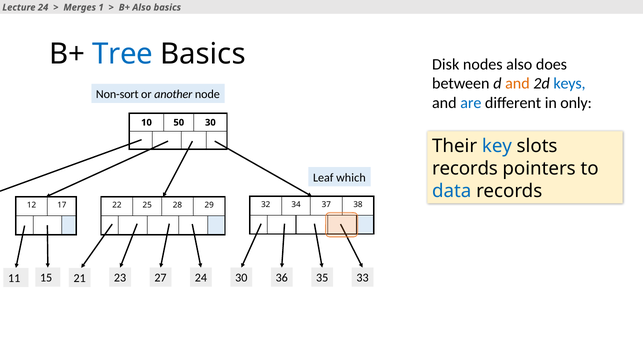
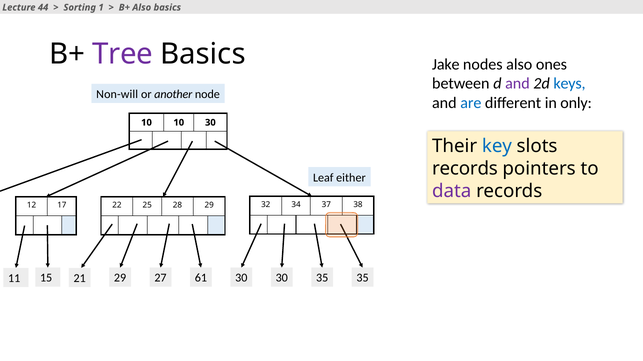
Lecture 24: 24 -> 44
Merges: Merges -> Sorting
Tree colour: blue -> purple
Disk: Disk -> Jake
does: does -> ones
and at (517, 84) colour: orange -> purple
Non-sort: Non-sort -> Non-will
10 50: 50 -> 10
which: which -> either
data colour: blue -> purple
21 23: 23 -> 29
27 24: 24 -> 61
30 36: 36 -> 30
35 33: 33 -> 35
